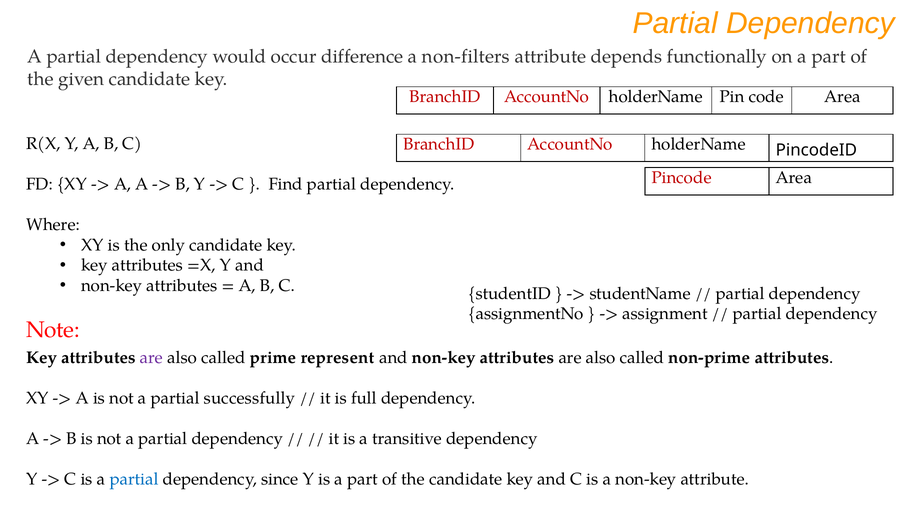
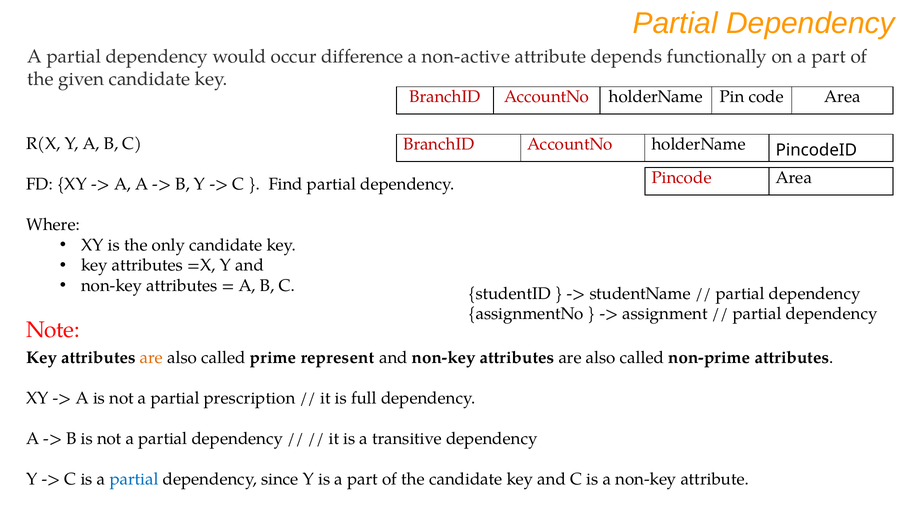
non-filters: non-filters -> non-active
are at (151, 358) colour: purple -> orange
successfully: successfully -> prescription
